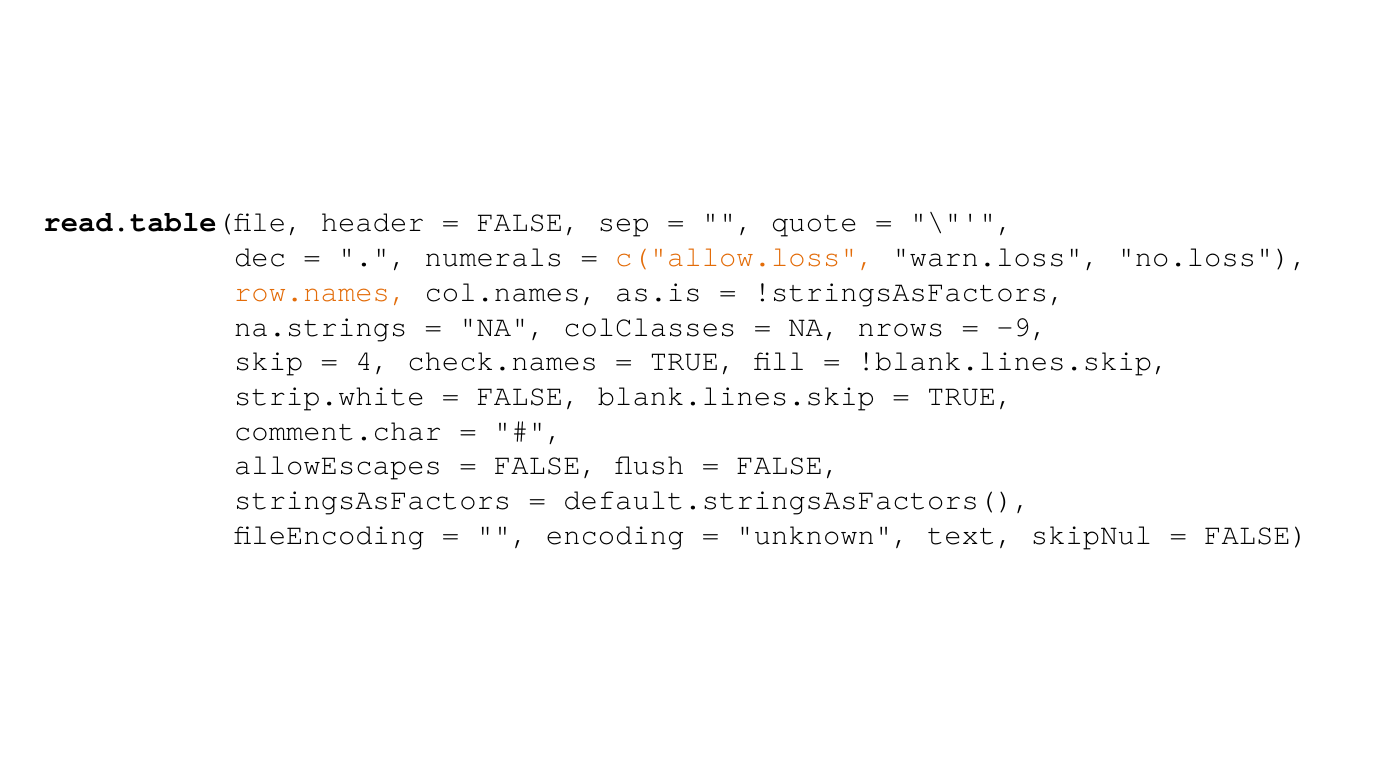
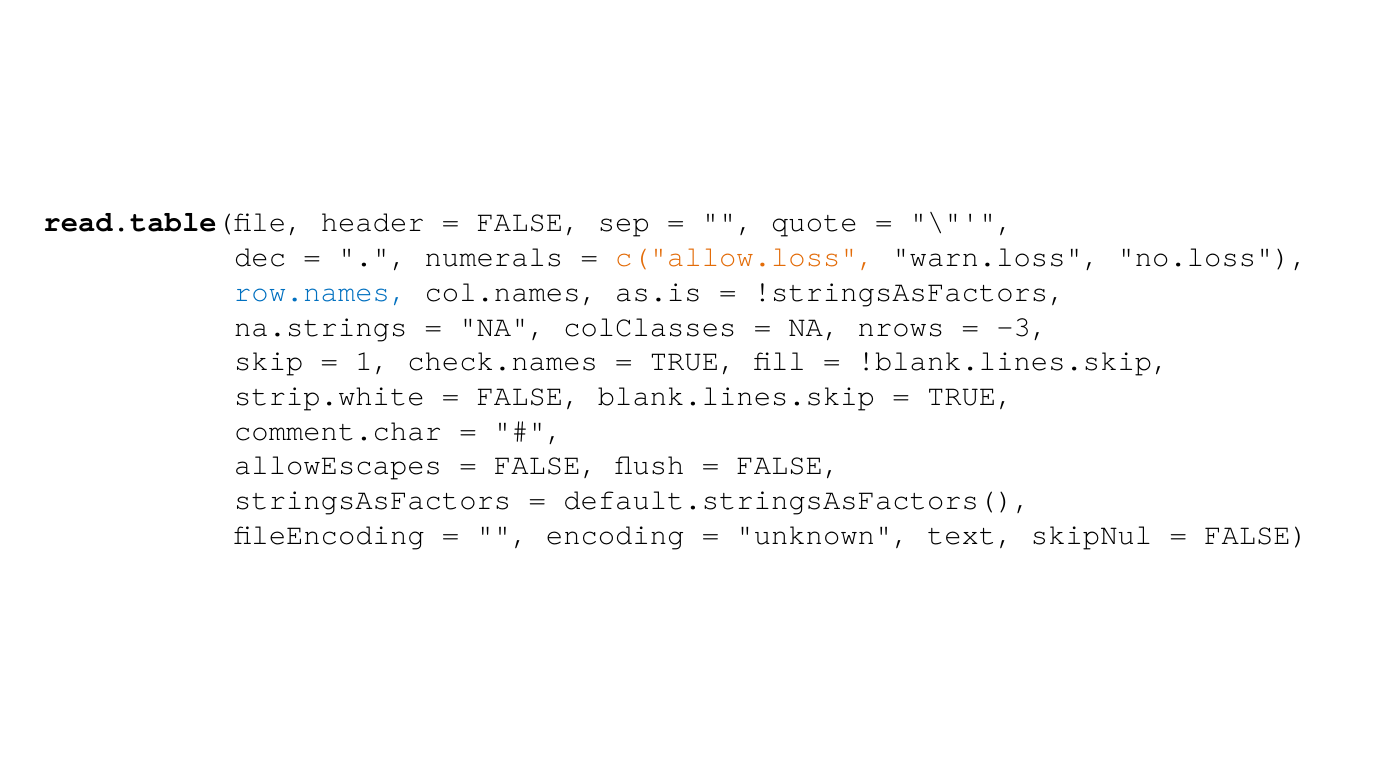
row.names colour: orange -> blue
-9: -9 -> -3
4: 4 -> 1
